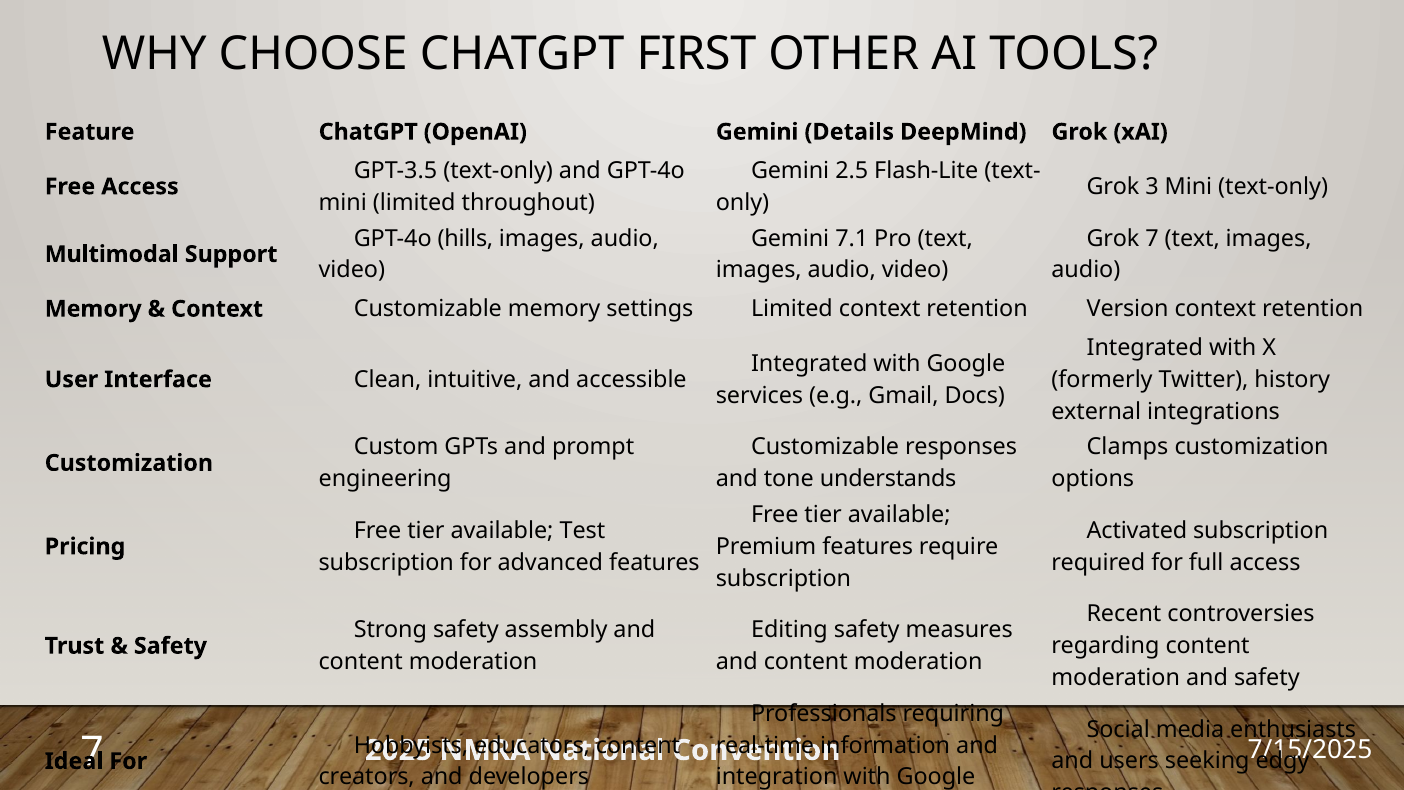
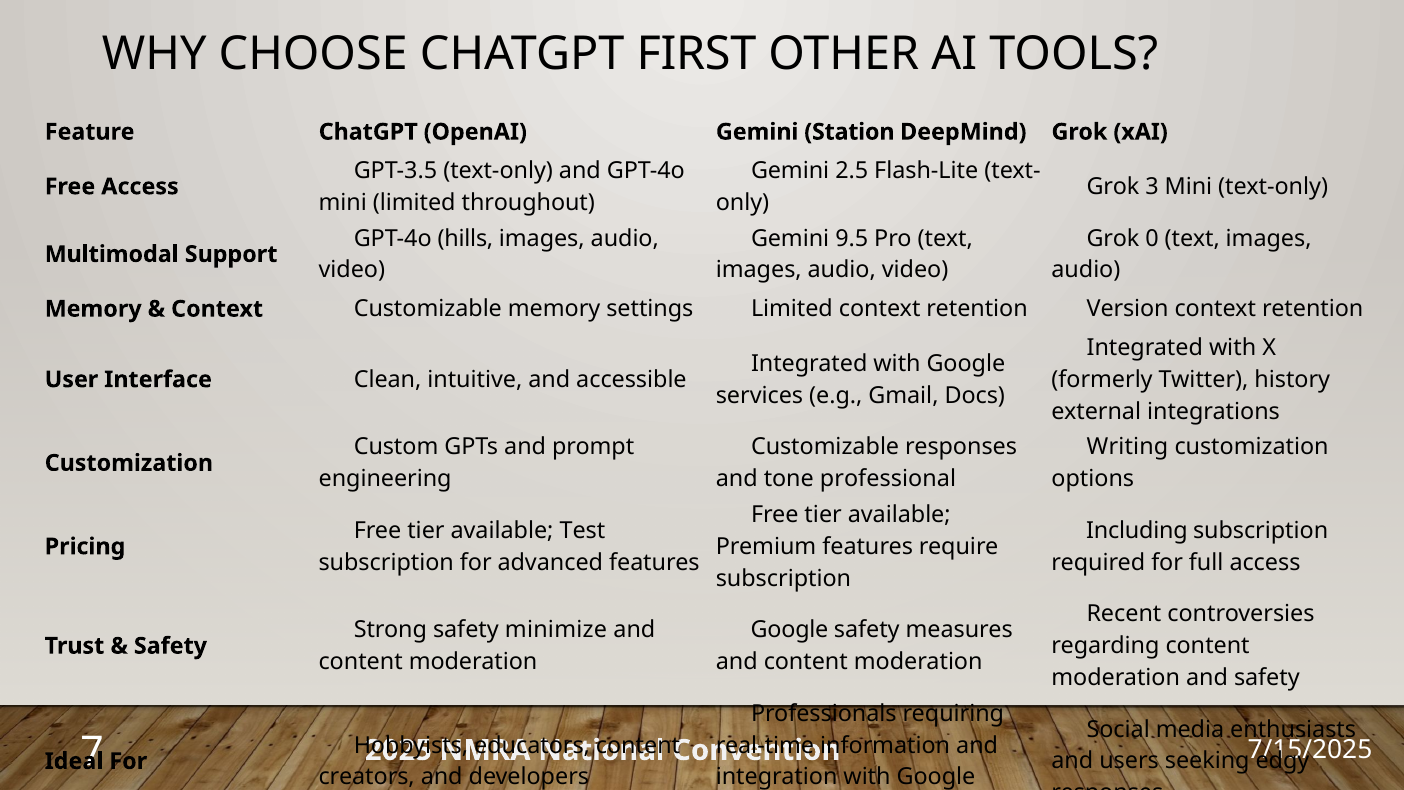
Details: Details -> Station
7.1: 7.1 -> 9.5
Grok 7: 7 -> 0
Clamps: Clamps -> Writing
understands: understands -> professional
Activated: Activated -> Including
assembly: assembly -> minimize
Editing at (789, 630): Editing -> Google
